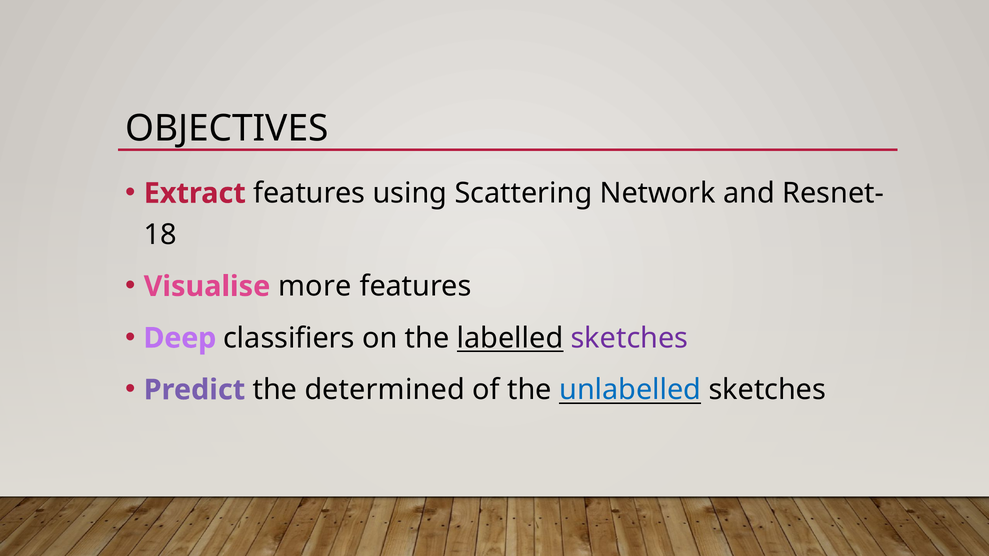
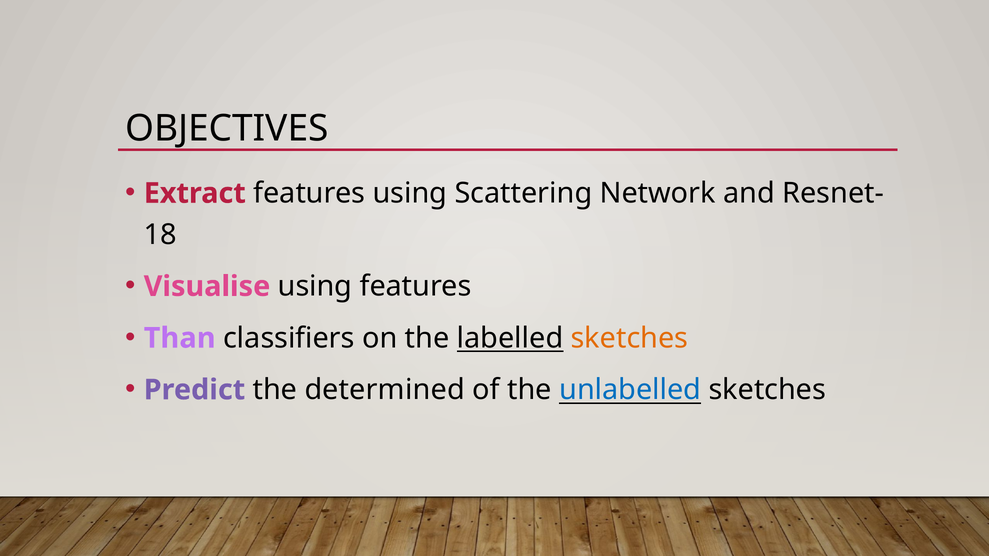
Visualise more: more -> using
Deep: Deep -> Than
sketches at (629, 338) colour: purple -> orange
